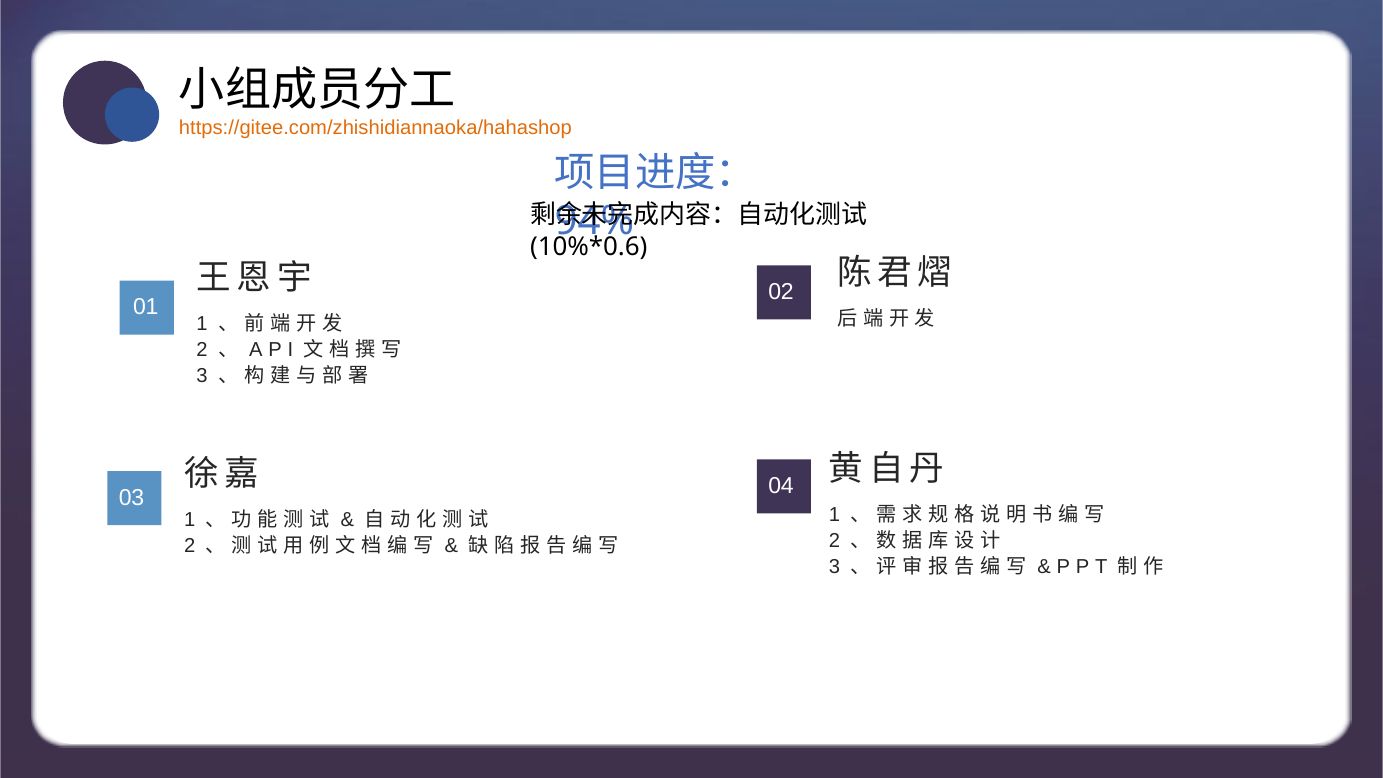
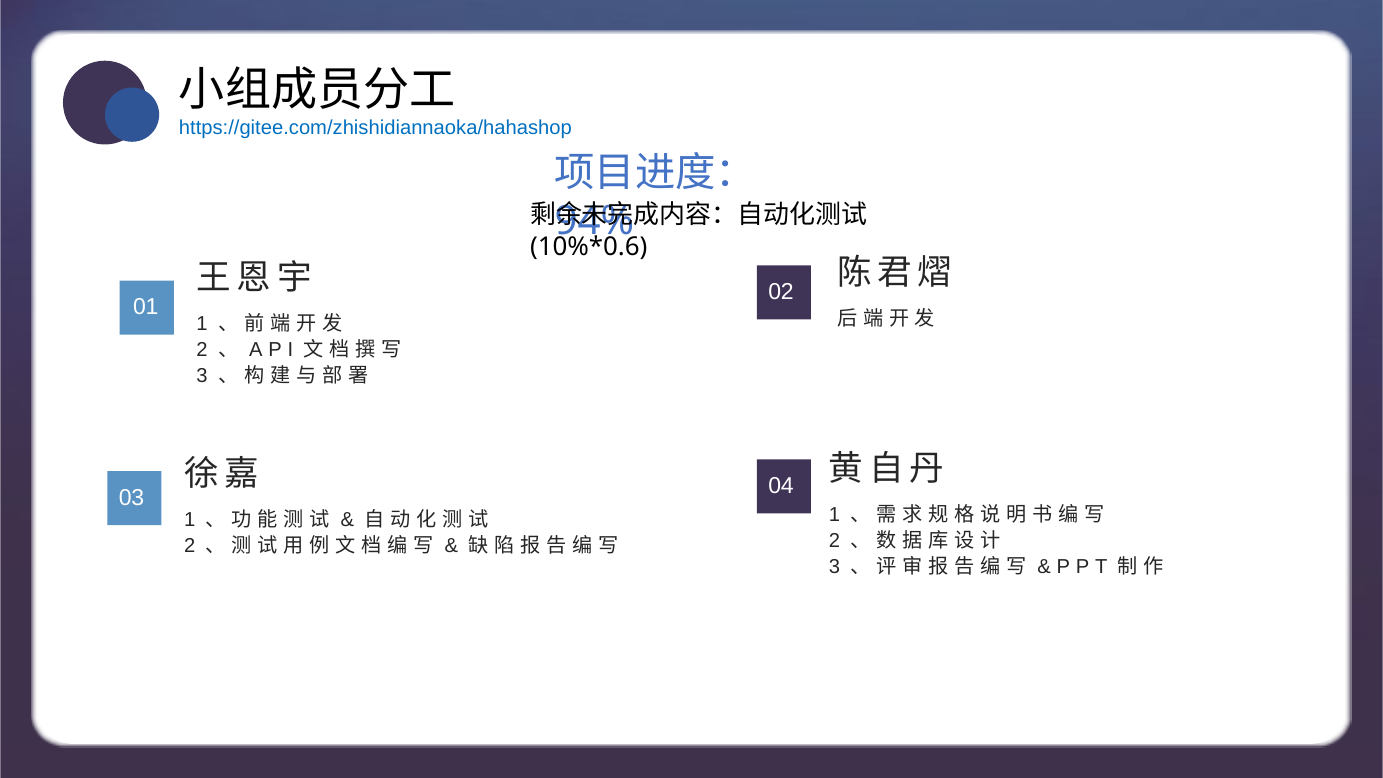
https://gitee.com/zhishidiannaoka/hahashop colour: orange -> blue
